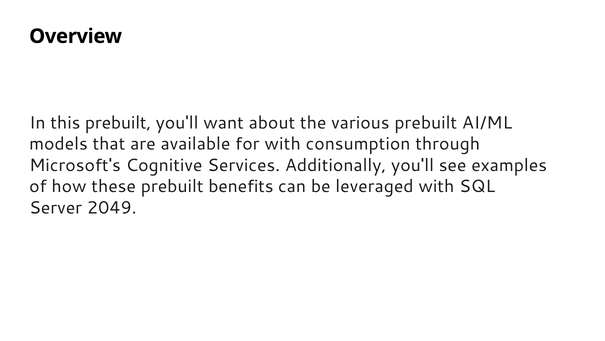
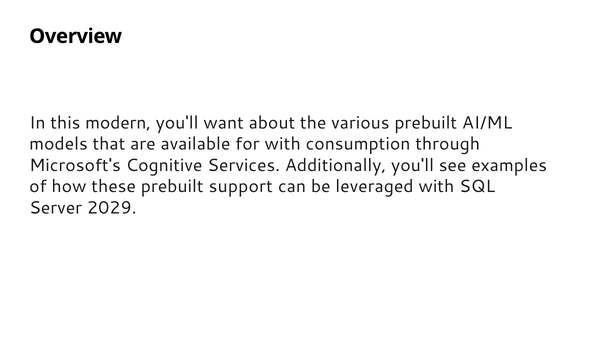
this prebuilt: prebuilt -> modern
benefits: benefits -> support
2049: 2049 -> 2029
